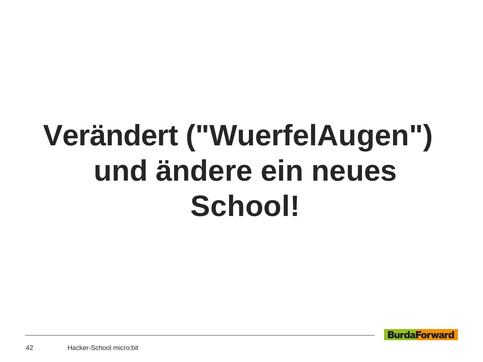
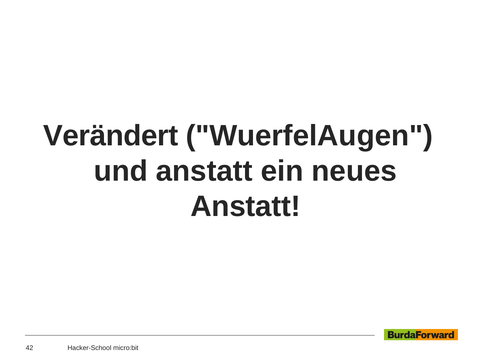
und ändere: ändere -> anstatt
School at (245, 207): School -> Anstatt
